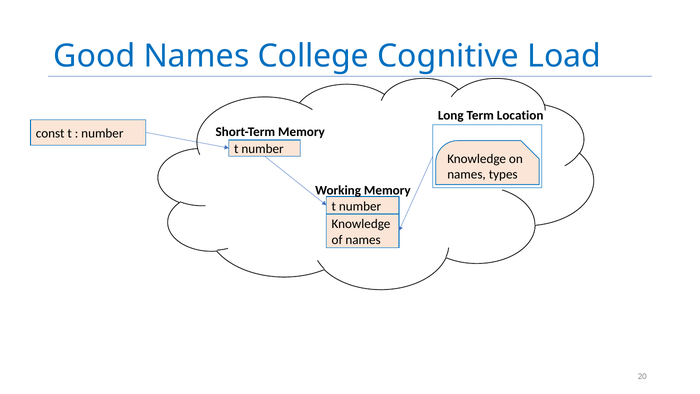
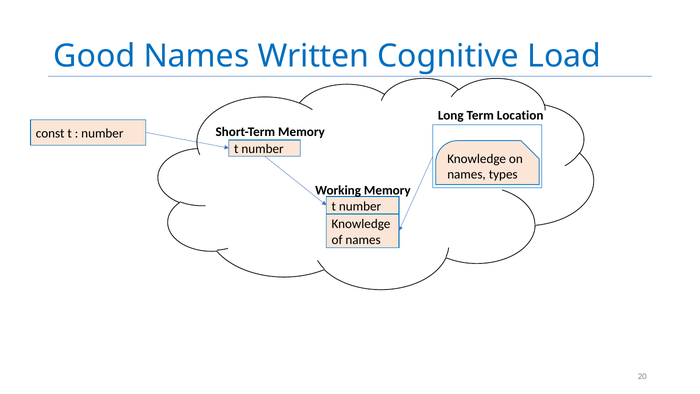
College: College -> Written
